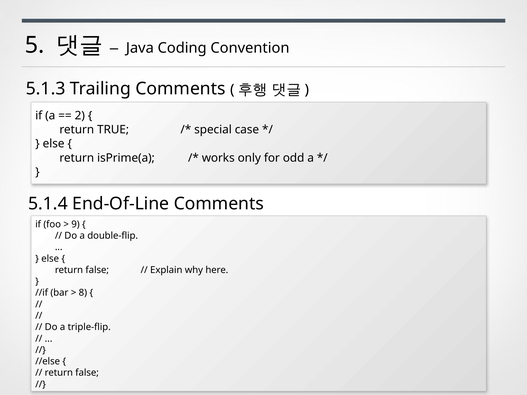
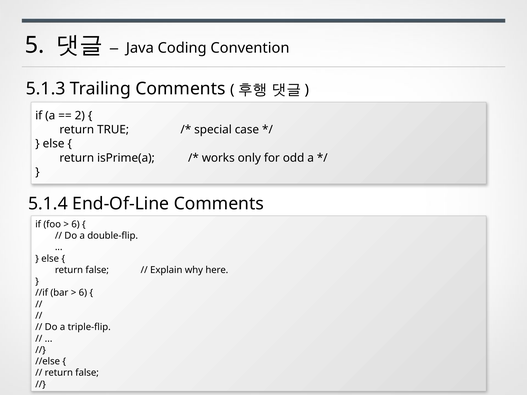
9 at (75, 224): 9 -> 6
8 at (83, 293): 8 -> 6
